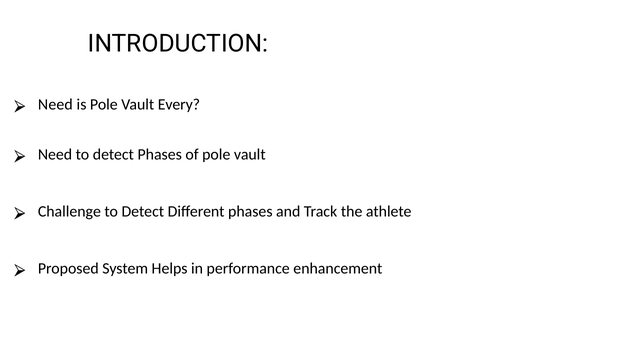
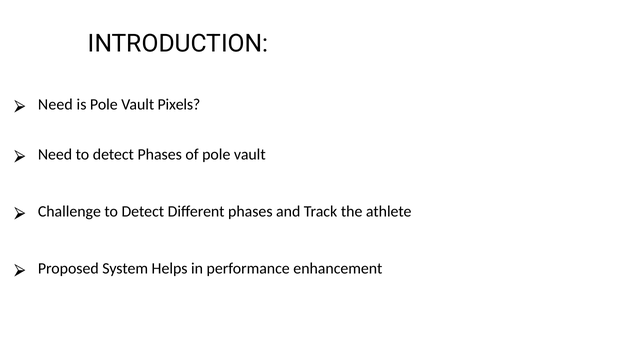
Every: Every -> Pixels
